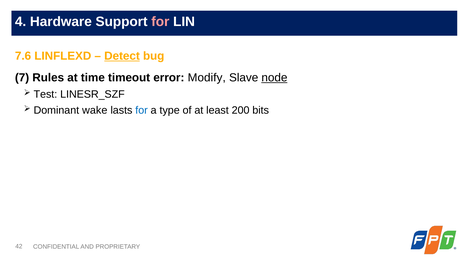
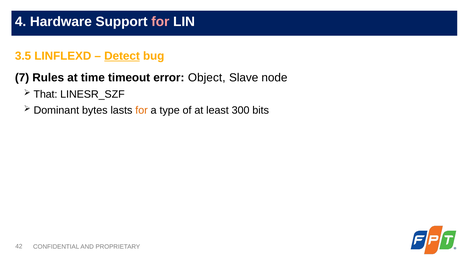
7.6: 7.6 -> 3.5
Modify: Modify -> Object
node underline: present -> none
Test: Test -> That
wake: wake -> bytes
for at (142, 110) colour: blue -> orange
200: 200 -> 300
